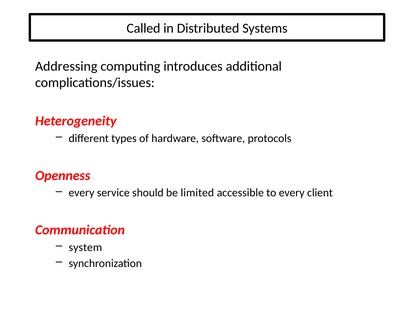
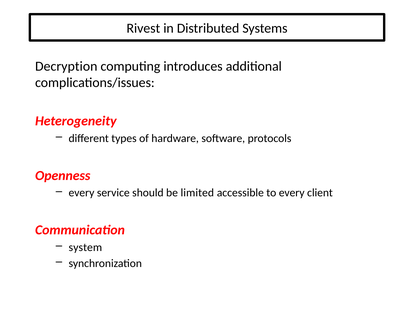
Called: Called -> Rivest
Addressing: Addressing -> Decryption
